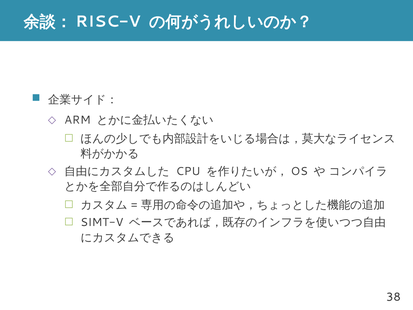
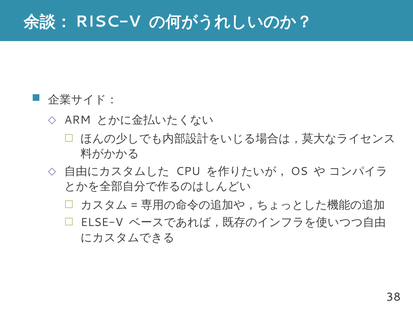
SIMT-V: SIMT-V -> ELSE-V
